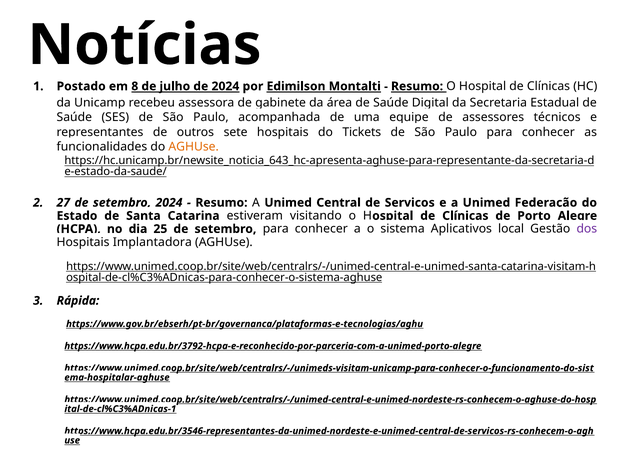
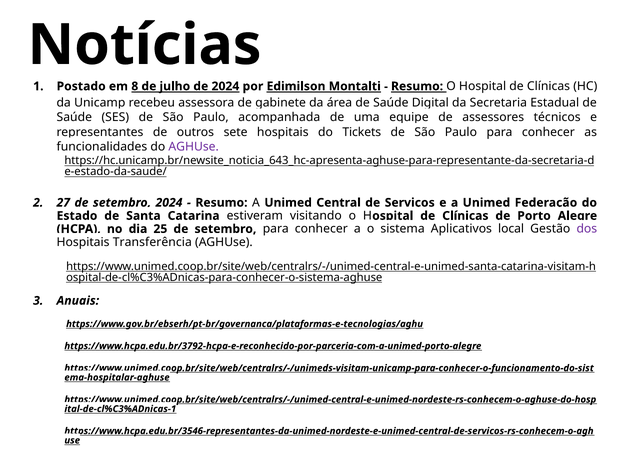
AGHUse at (194, 147) colour: orange -> purple
Implantadora: Implantadora -> Transferência
Rápida: Rápida -> Anuais
